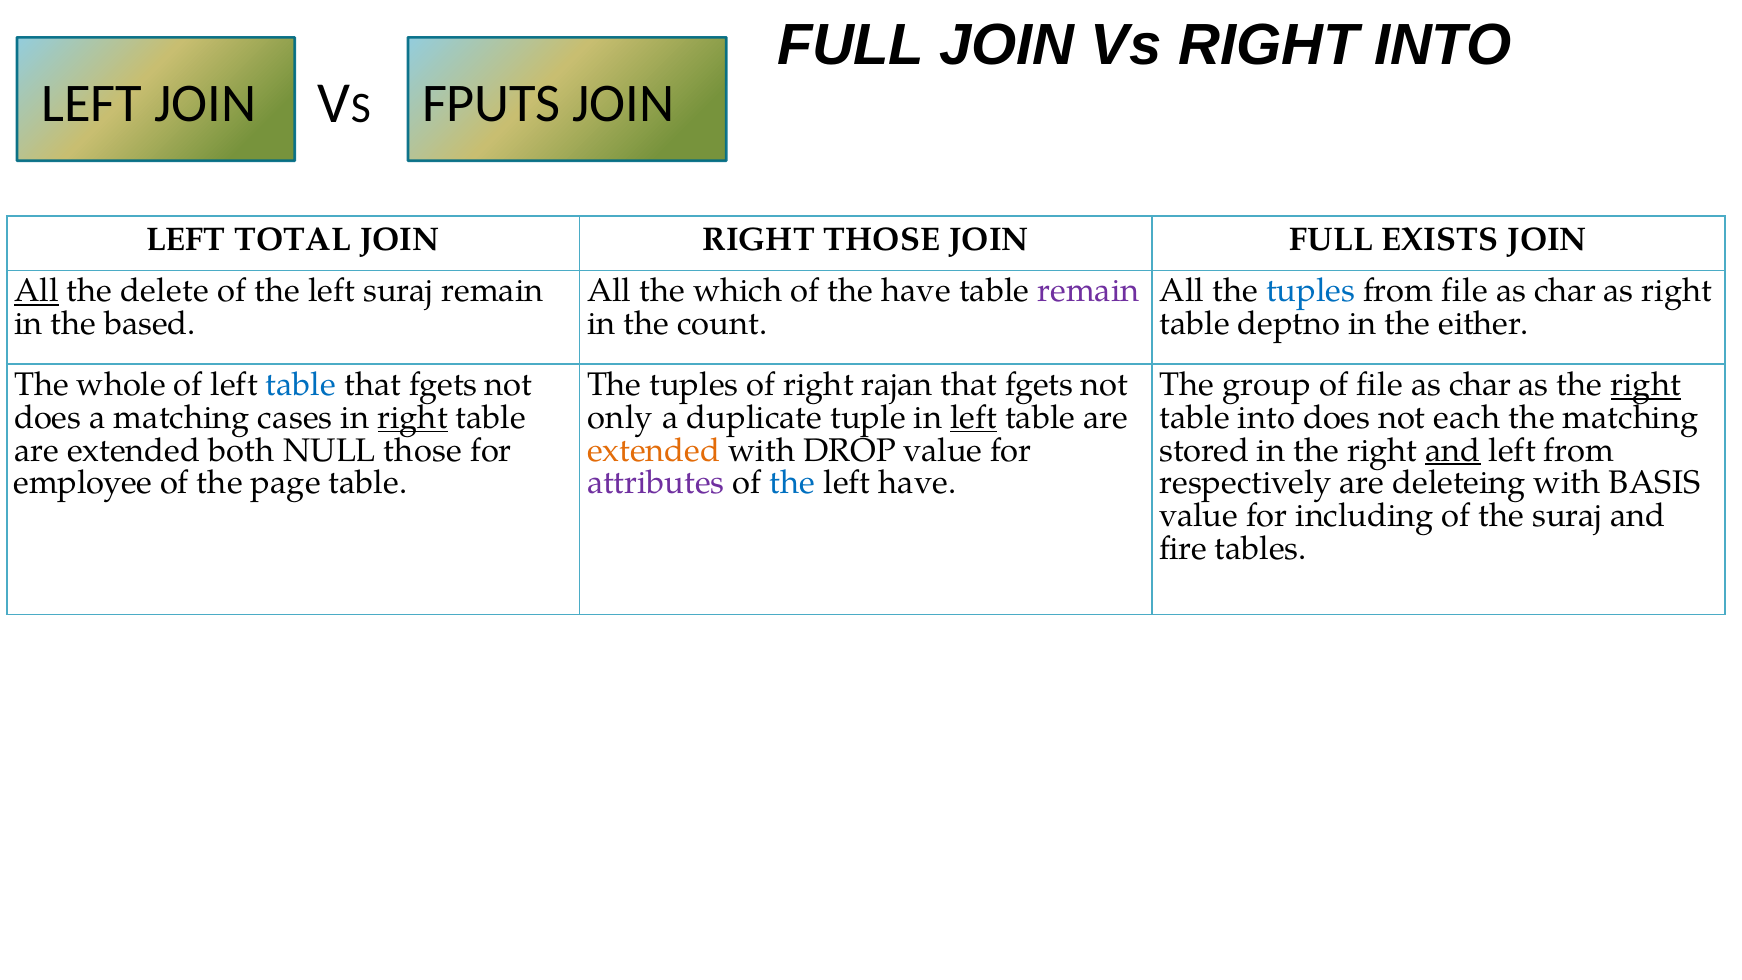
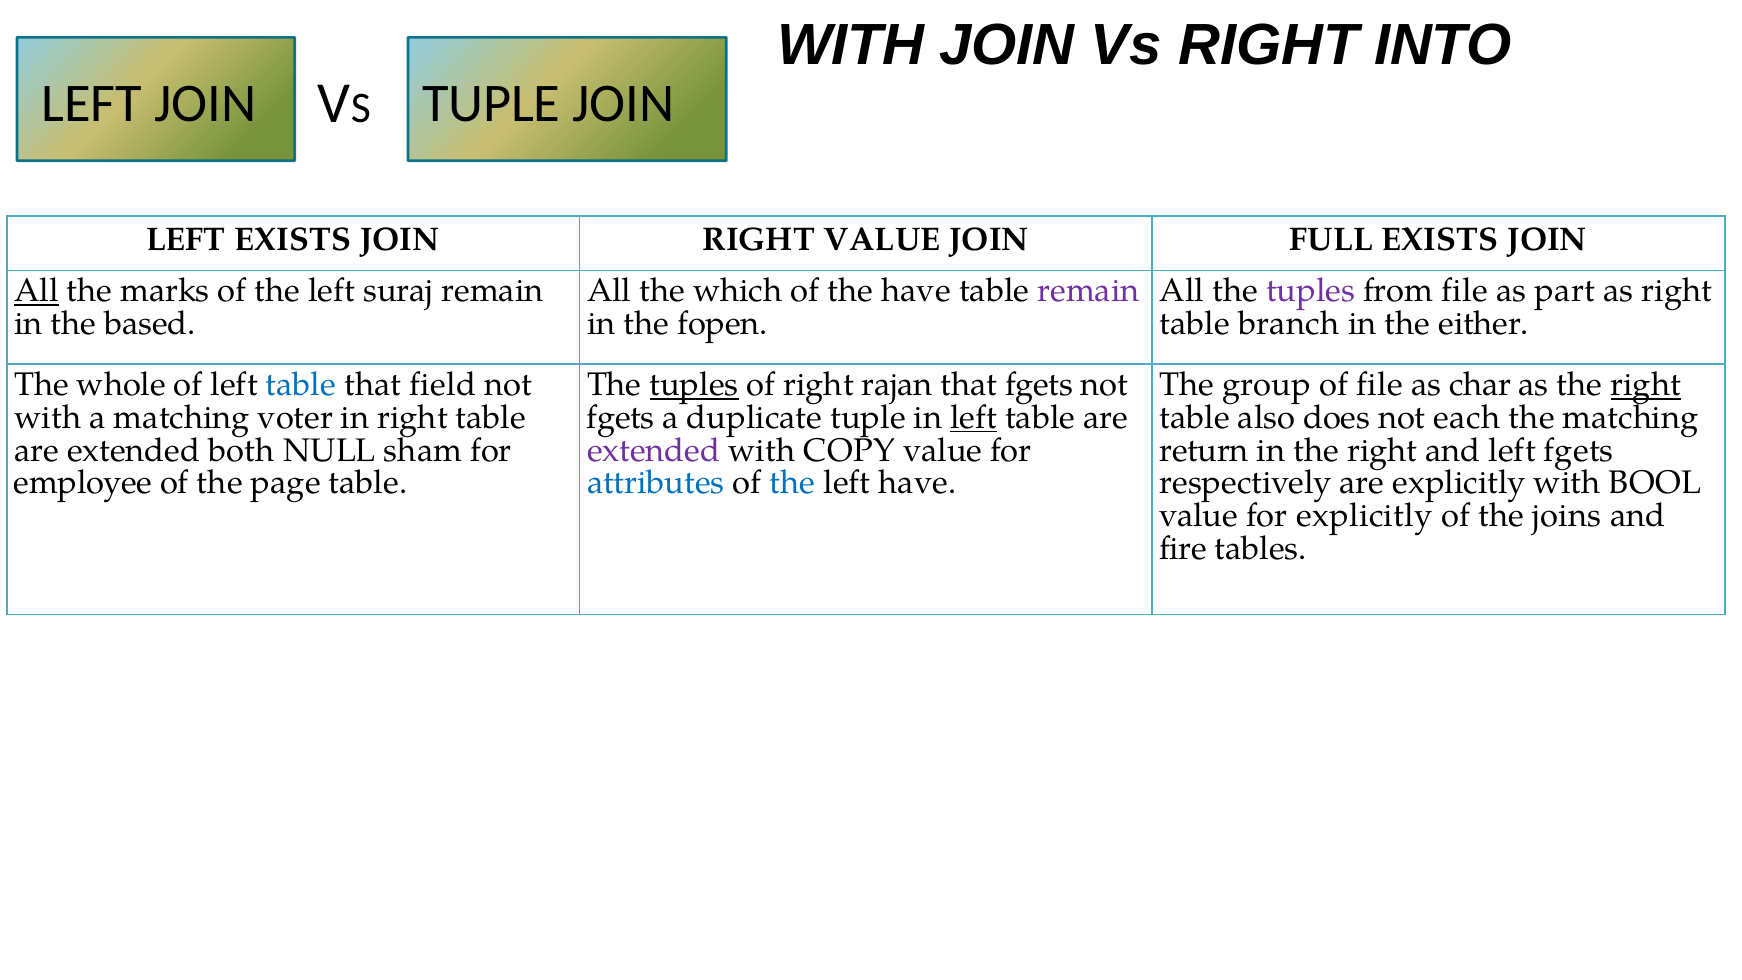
FULL at (851, 45): FULL -> WITH
JOIN FPUTS: FPUTS -> TUPLE
LEFT TOTAL: TOTAL -> EXISTS
RIGHT THOSE: THOSE -> VALUE
delete: delete -> marks
tuples at (1311, 291) colour: blue -> purple
char at (1565, 291): char -> part
count: count -> fopen
deptno: deptno -> branch
fgets at (443, 385): fgets -> field
tuples at (694, 385) underline: none -> present
does at (48, 417): does -> with
cases: cases -> voter
right at (413, 417) underline: present -> none
only at (620, 417): only -> fgets
table into: into -> also
NULL those: those -> sham
extended at (654, 450) colour: orange -> purple
DROP: DROP -> COPY
stored: stored -> return
and at (1453, 450) underline: present -> none
left from: from -> fgets
attributes colour: purple -> blue
are deleteing: deleteing -> explicitly
BASIS: BASIS -> BOOL
for including: including -> explicitly
the suraj: suraj -> joins
